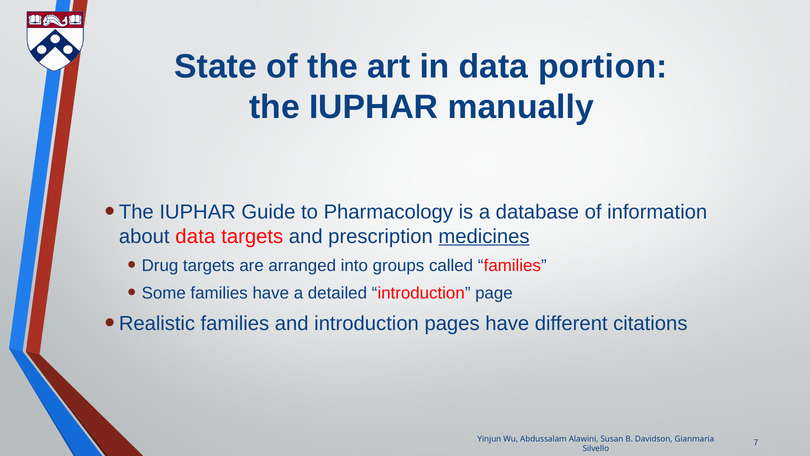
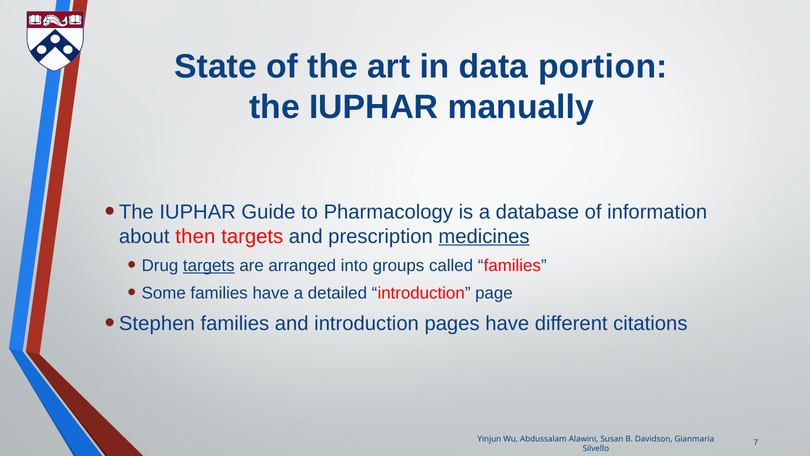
about data: data -> then
targets at (209, 265) underline: none -> present
Realistic: Realistic -> Stephen
